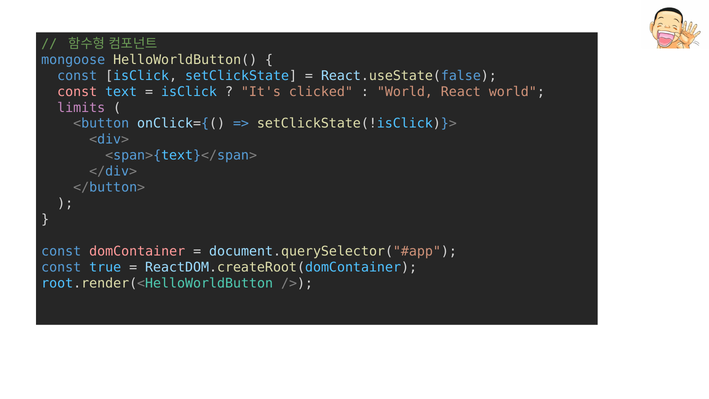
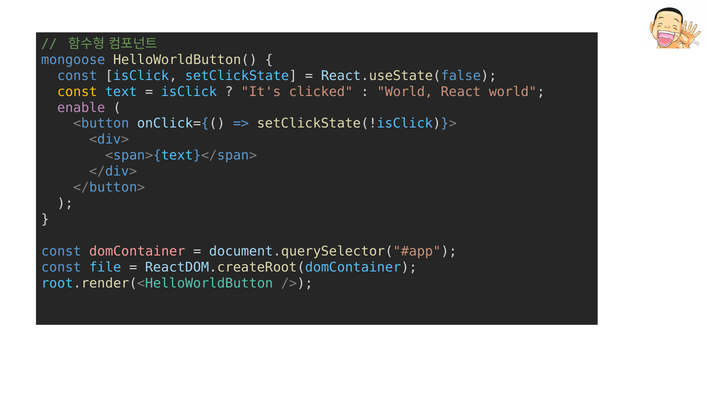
const at (77, 92) colour: pink -> yellow
limits: limits -> enable
true: true -> file
